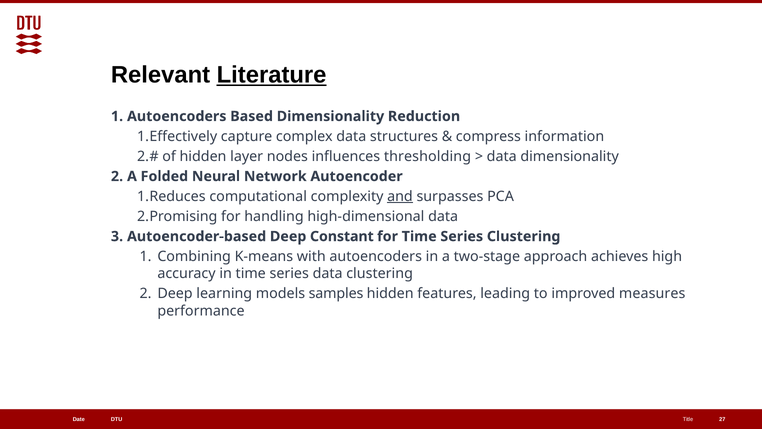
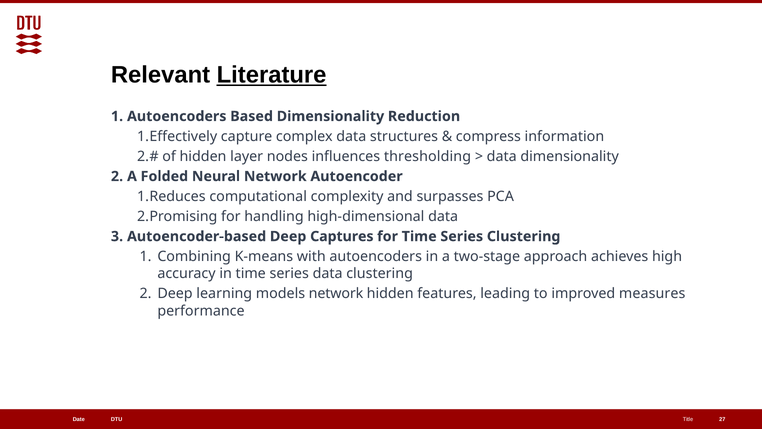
and underline: present -> none
Constant: Constant -> Captures
models samples: samples -> network
